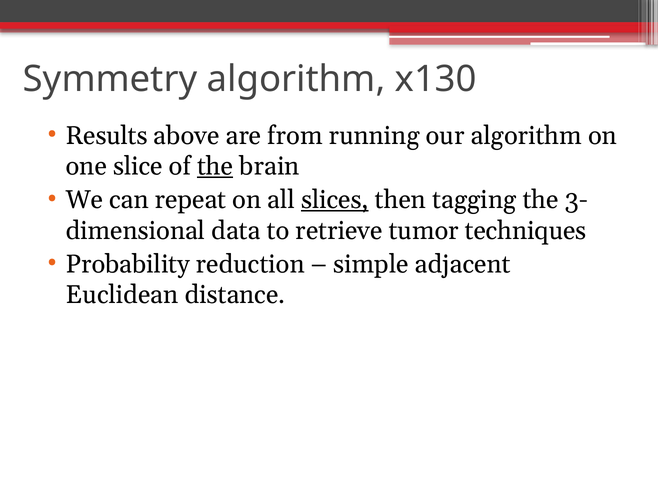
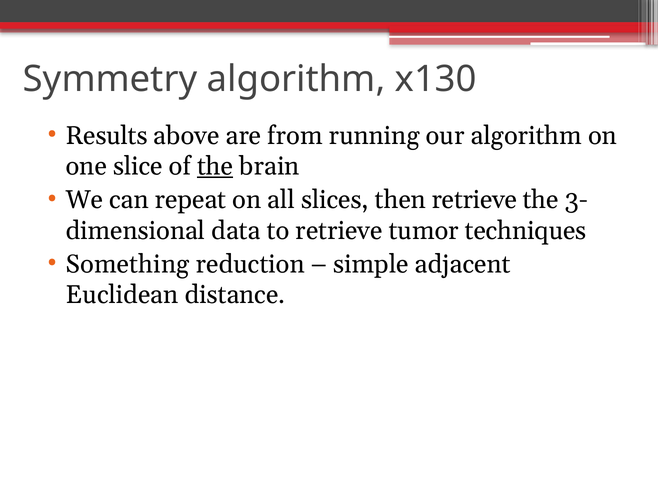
slices underline: present -> none
then tagging: tagging -> retrieve
Probability: Probability -> Something
